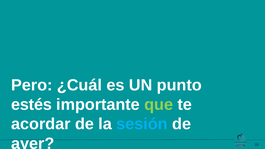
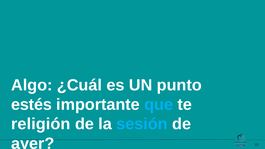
Pero: Pero -> Algo
que colour: light green -> light blue
acordar: acordar -> religión
